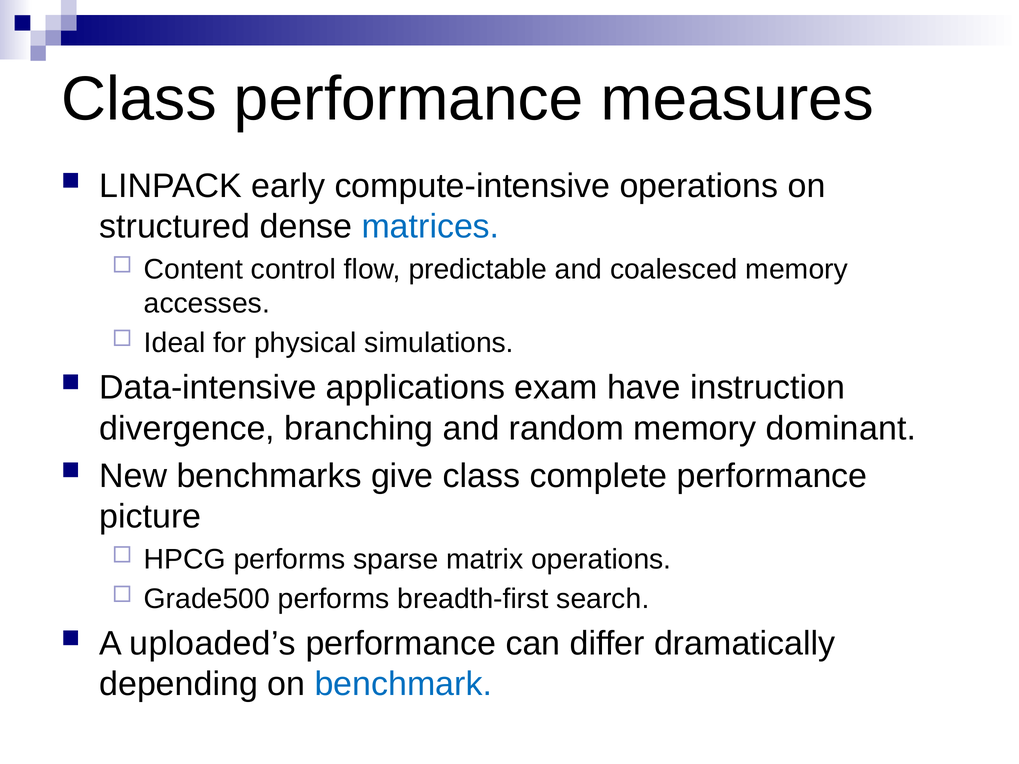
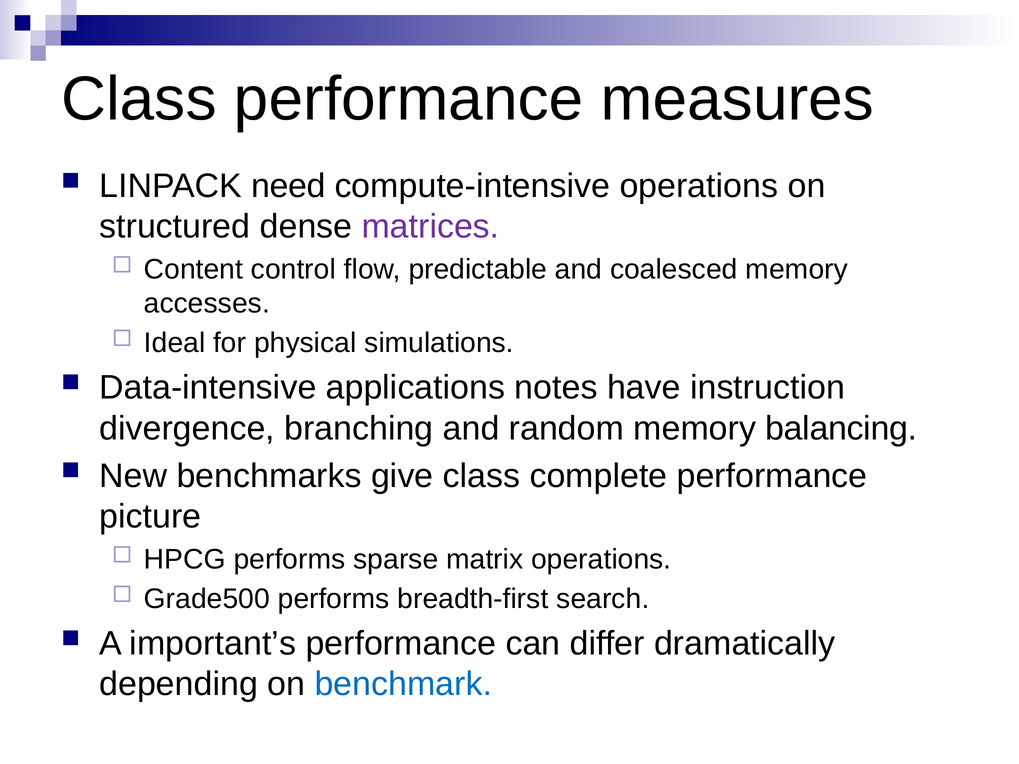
early: early -> need
matrices colour: blue -> purple
exam: exam -> notes
dominant: dominant -> balancing
uploaded’s: uploaded’s -> important’s
